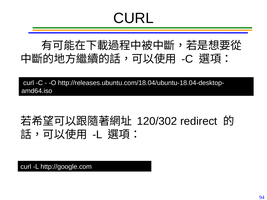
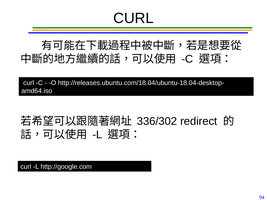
120/302: 120/302 -> 336/302
